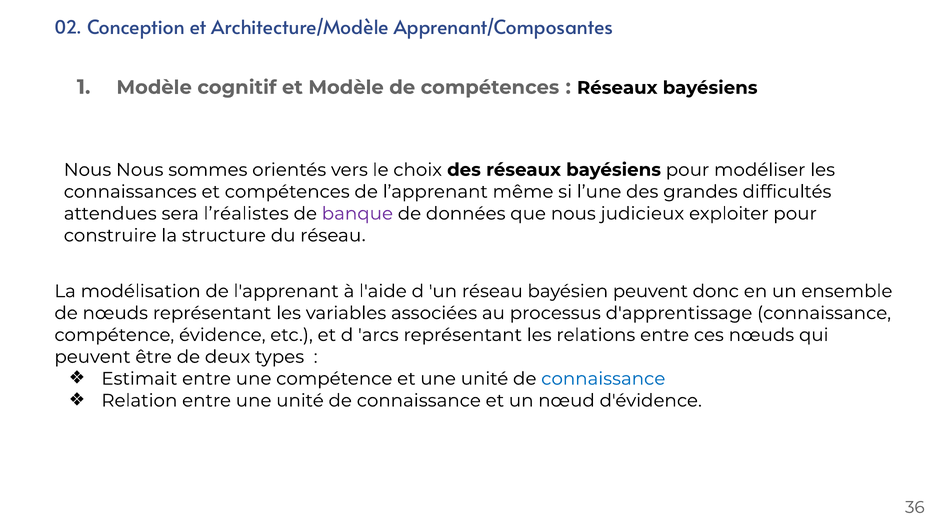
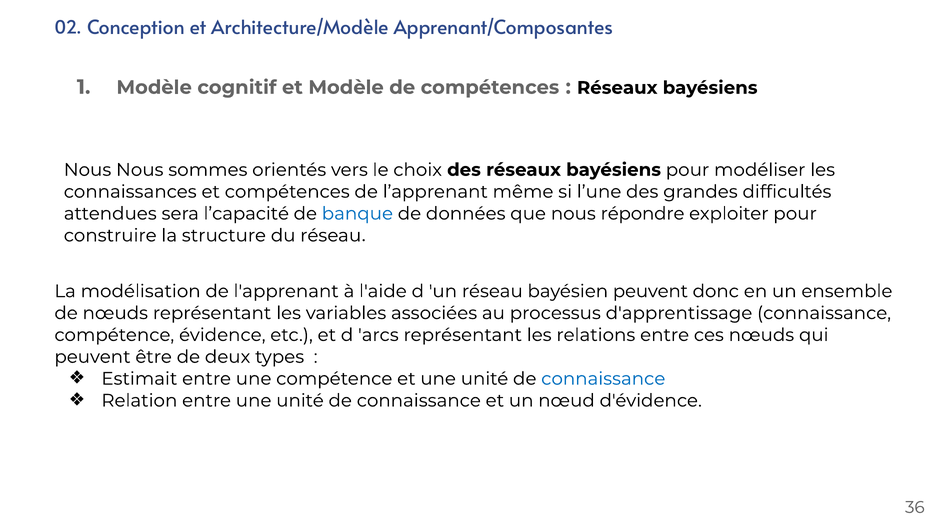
l’réalistes: l’réalistes -> l’capacité
banque colour: purple -> blue
judicieux: judicieux -> répondre
